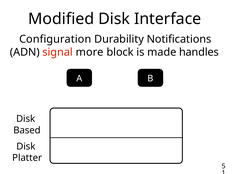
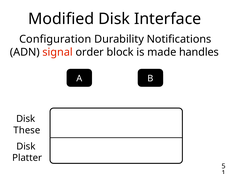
more: more -> order
Based: Based -> These
